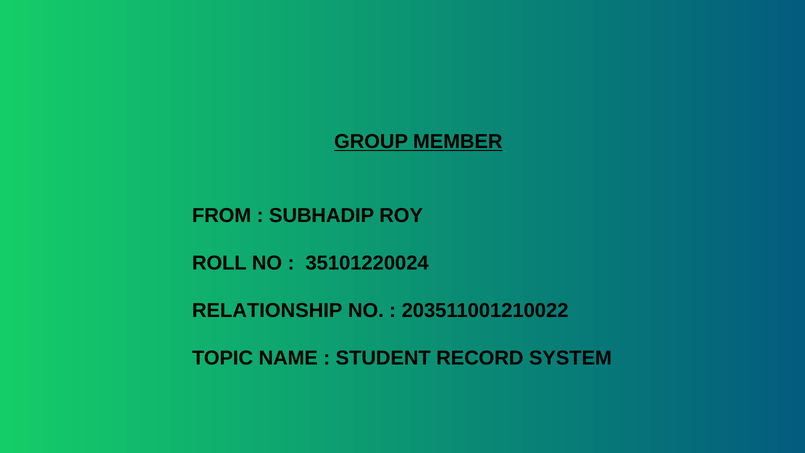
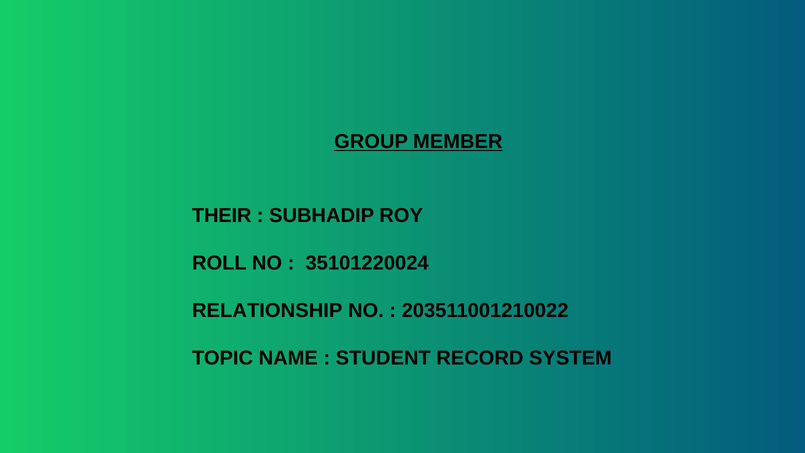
FROM: FROM -> THEIR
